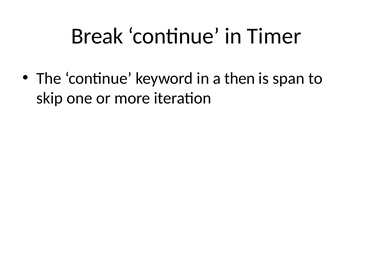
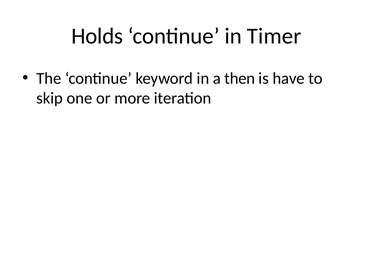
Break: Break -> Holds
span: span -> have
